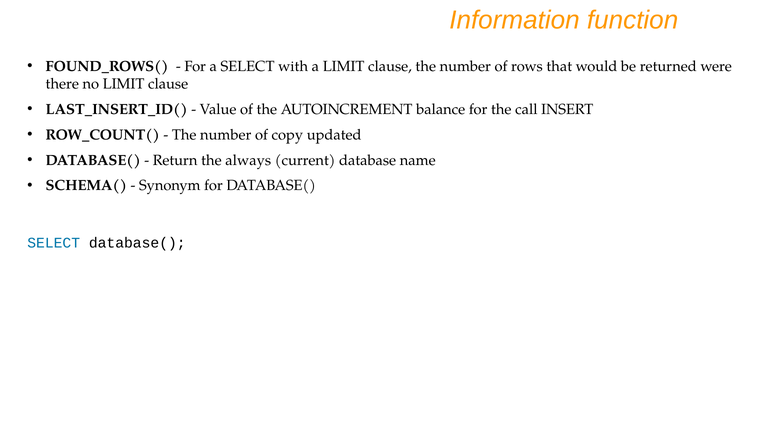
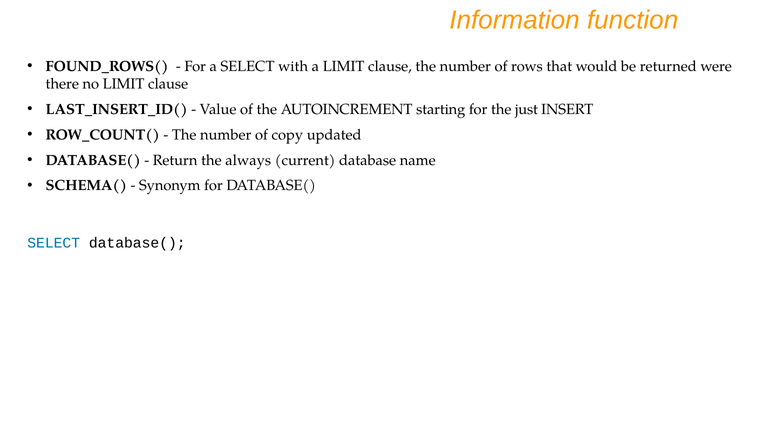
balance: balance -> starting
call: call -> just
